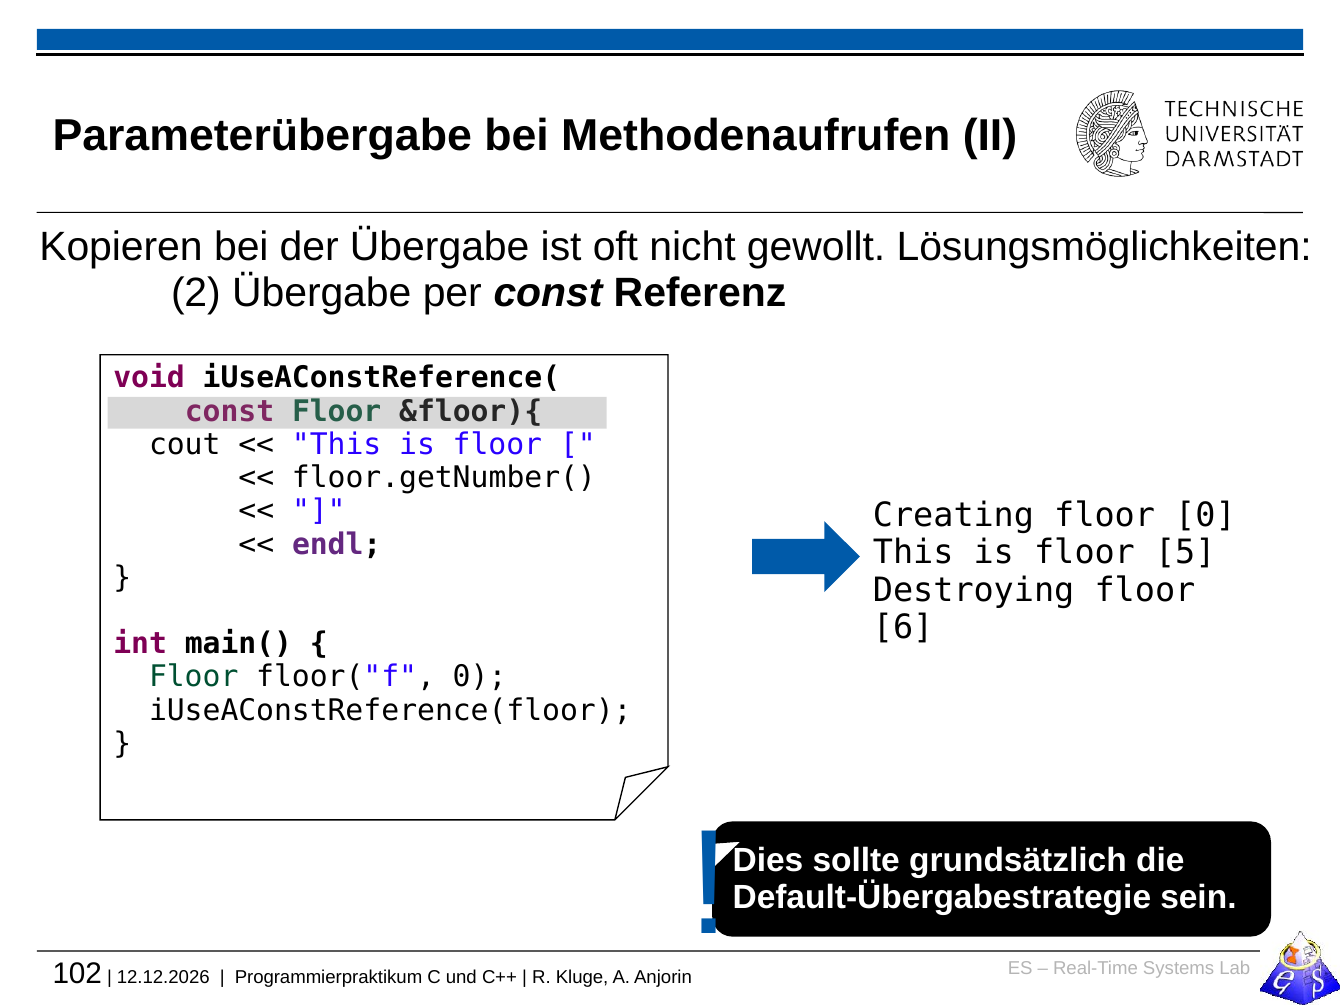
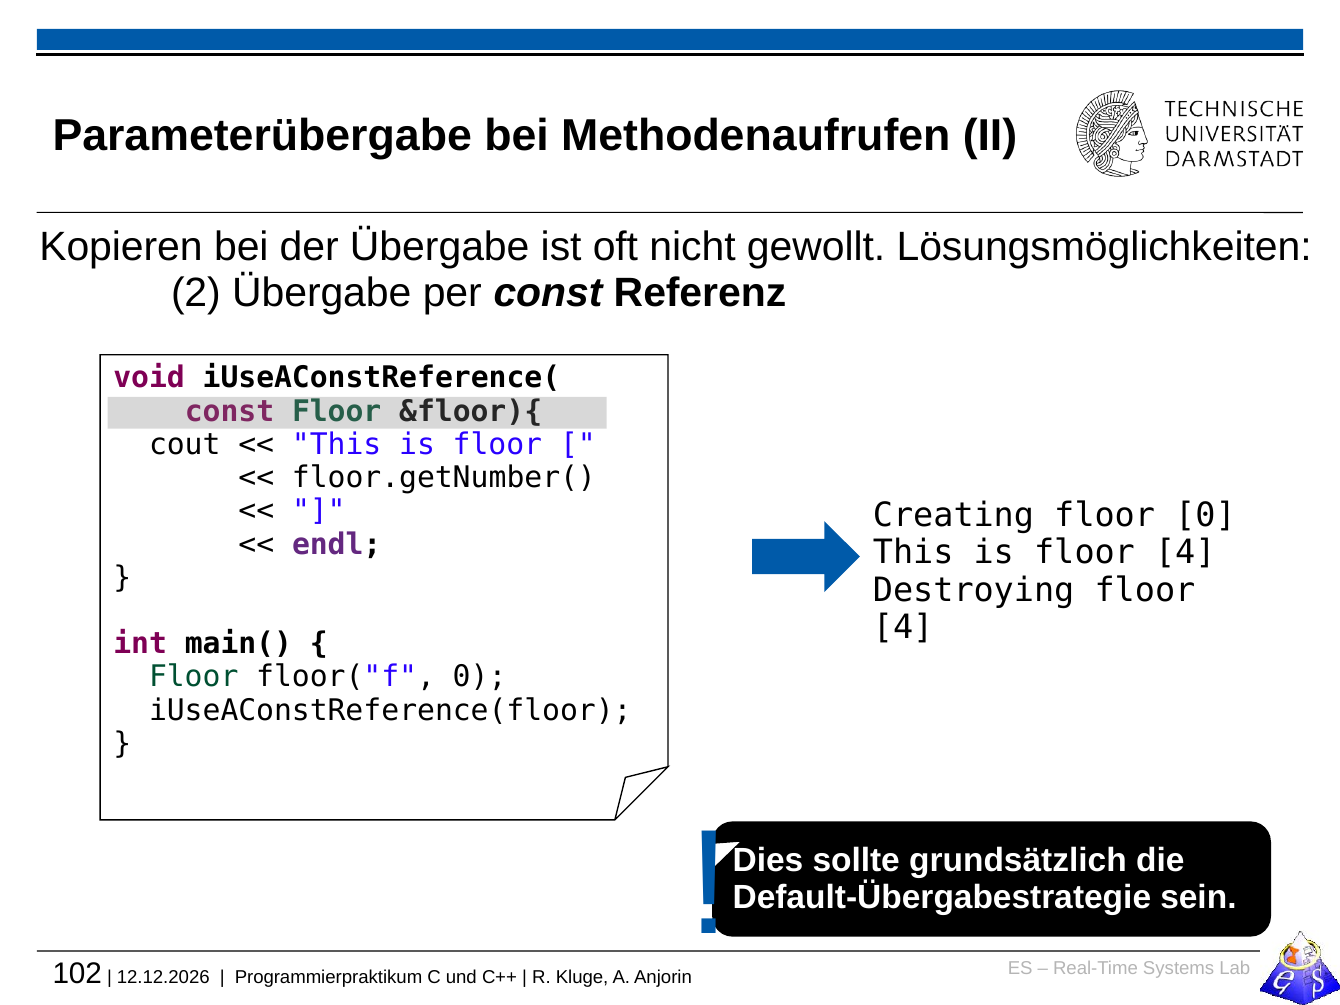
is floor 5: 5 -> 4
6 at (903, 628): 6 -> 4
